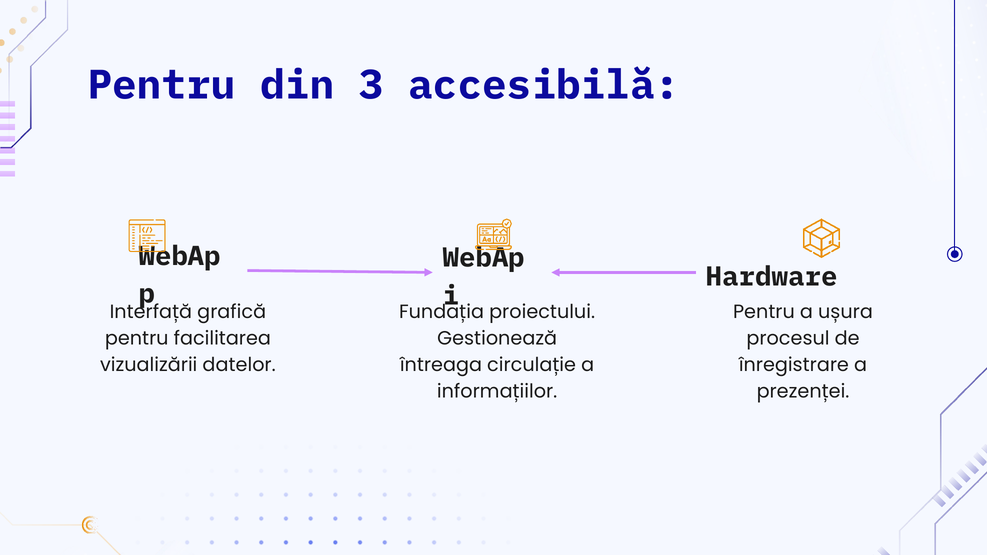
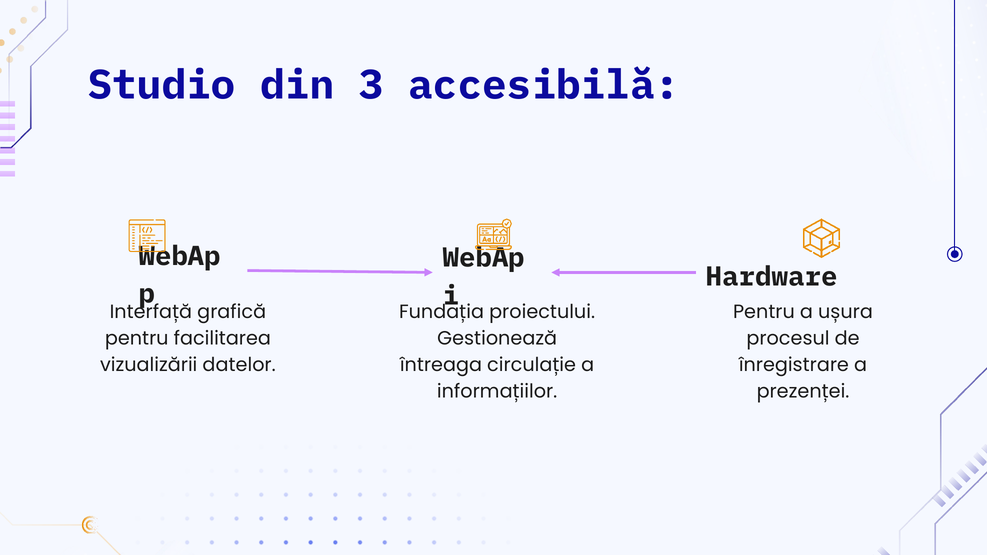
Pentru at (162, 85): Pentru -> Studio
